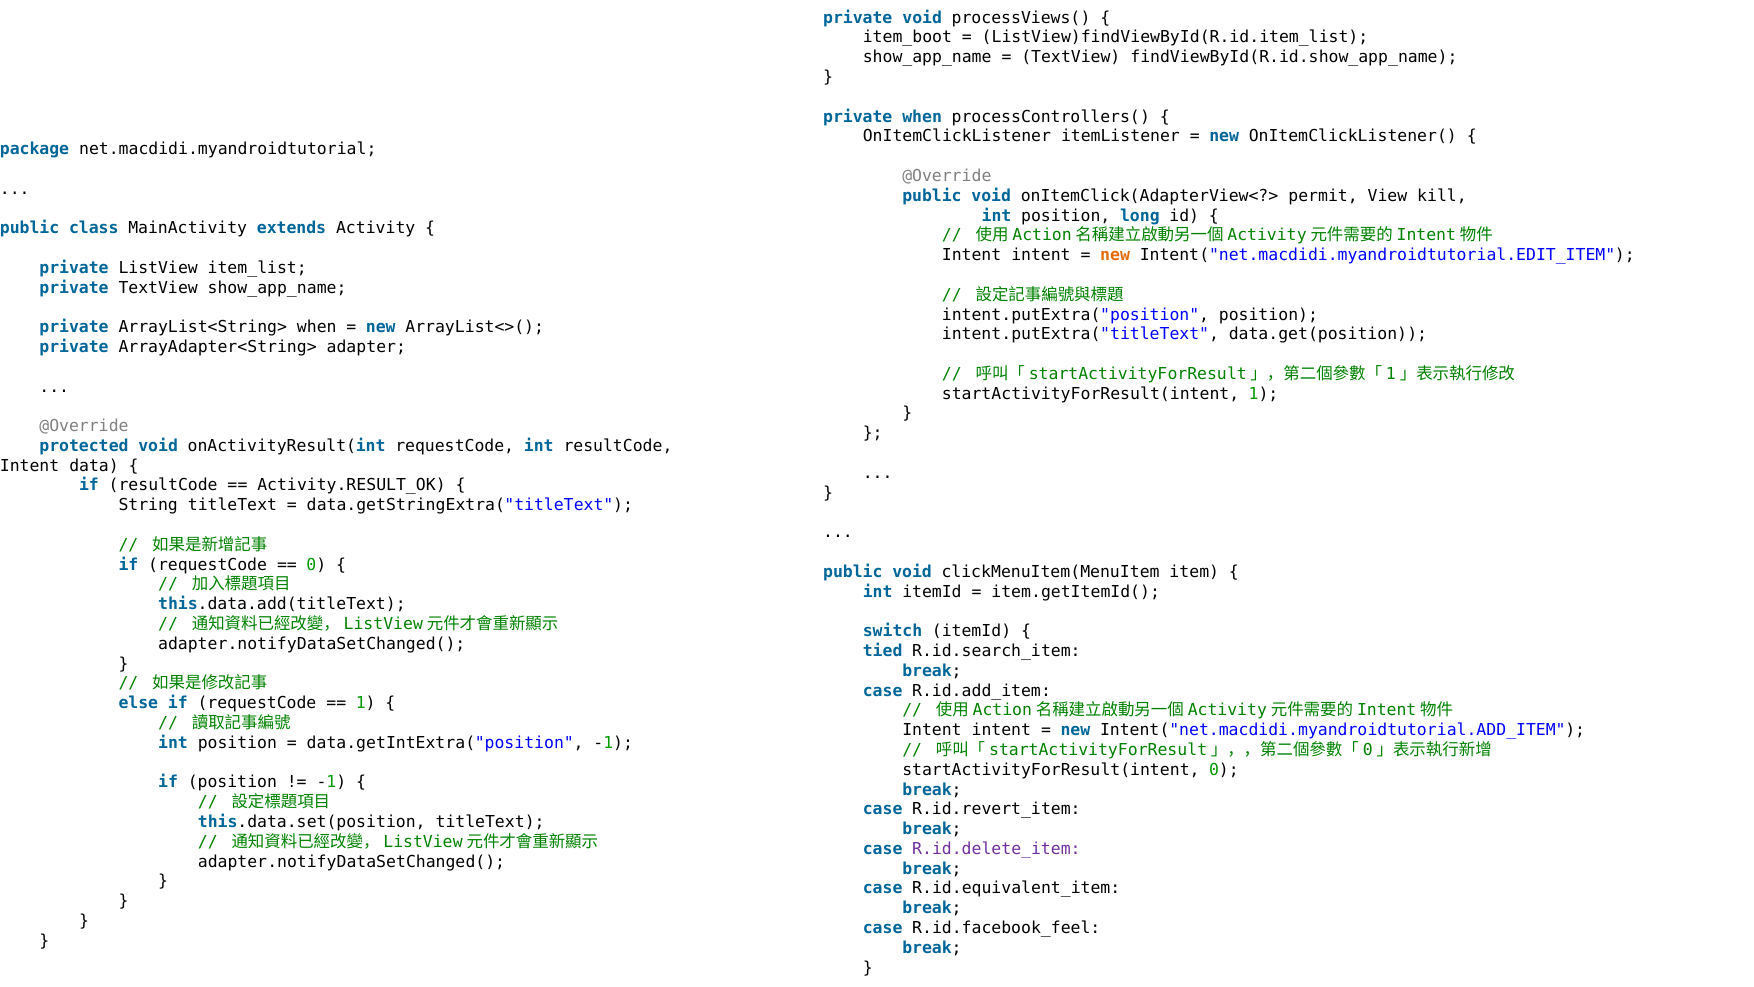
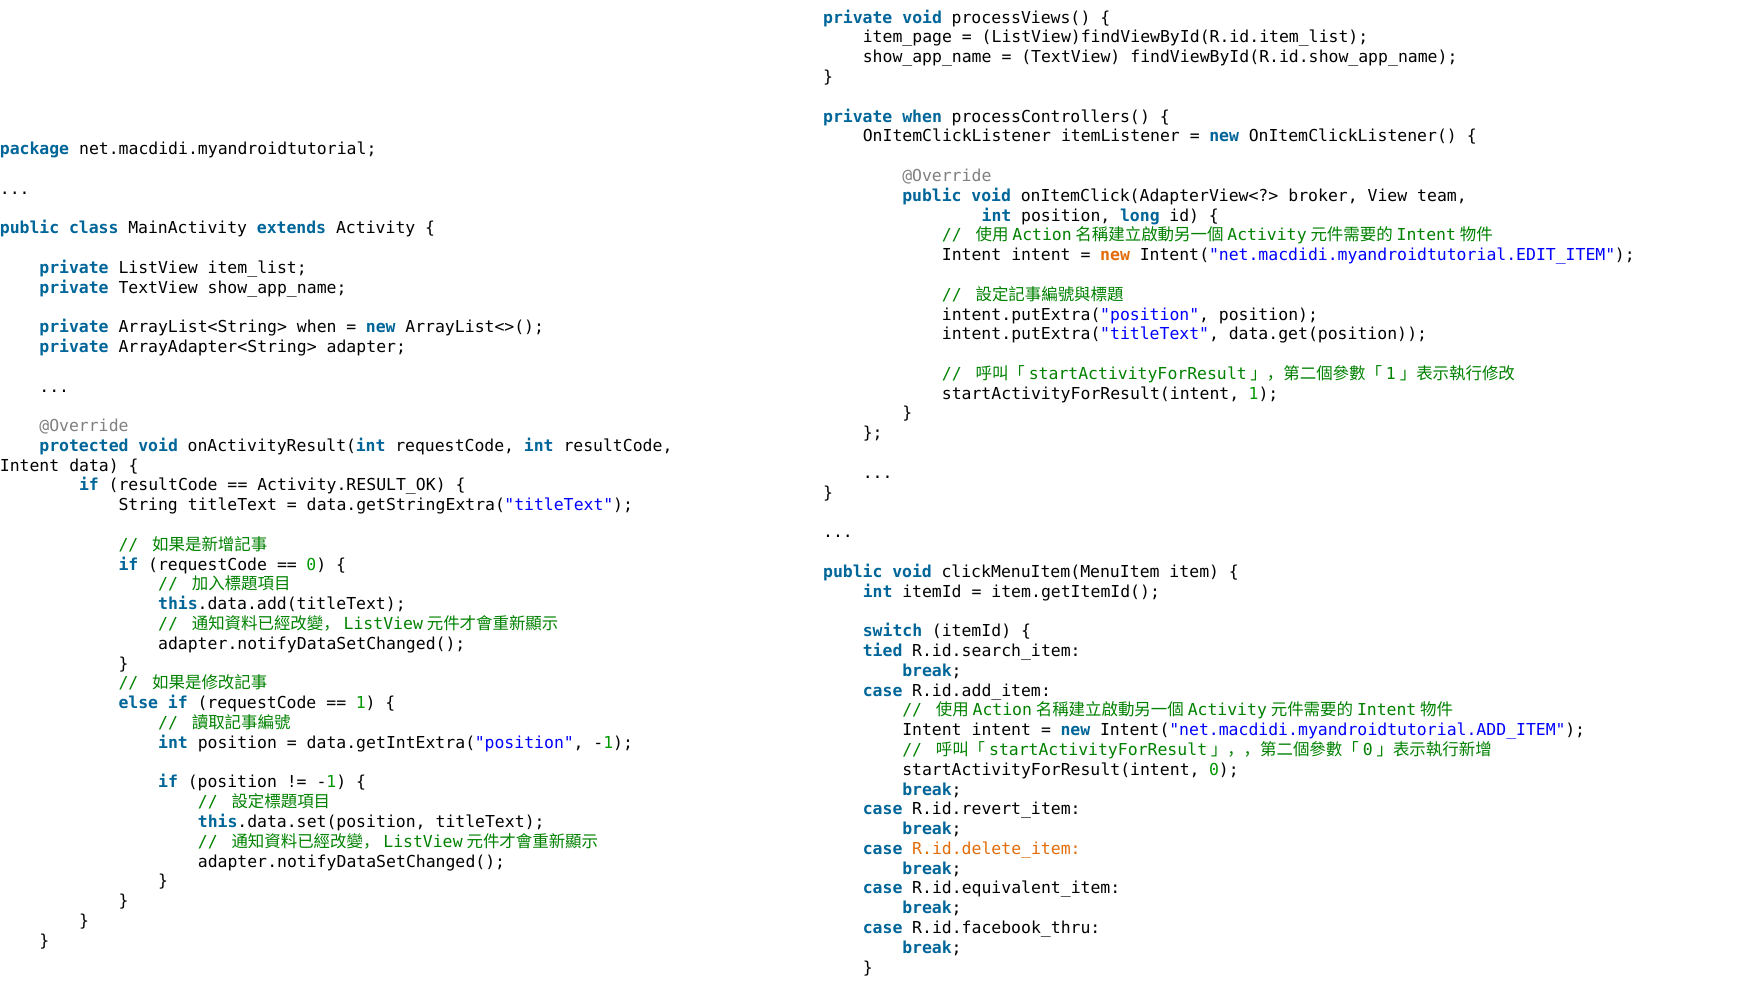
item_boot: item_boot -> item_page
permit: permit -> broker
kill: kill -> team
R.id.delete_item colour: purple -> orange
R.id.facebook_feel: R.id.facebook_feel -> R.id.facebook_thru
